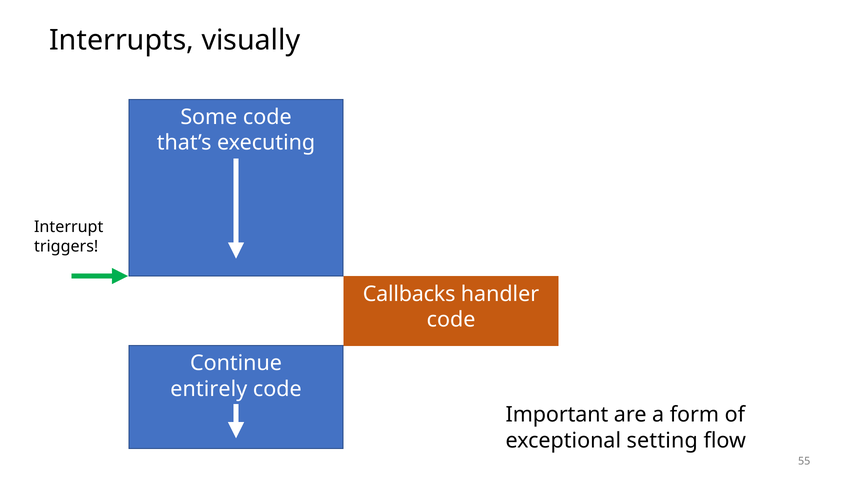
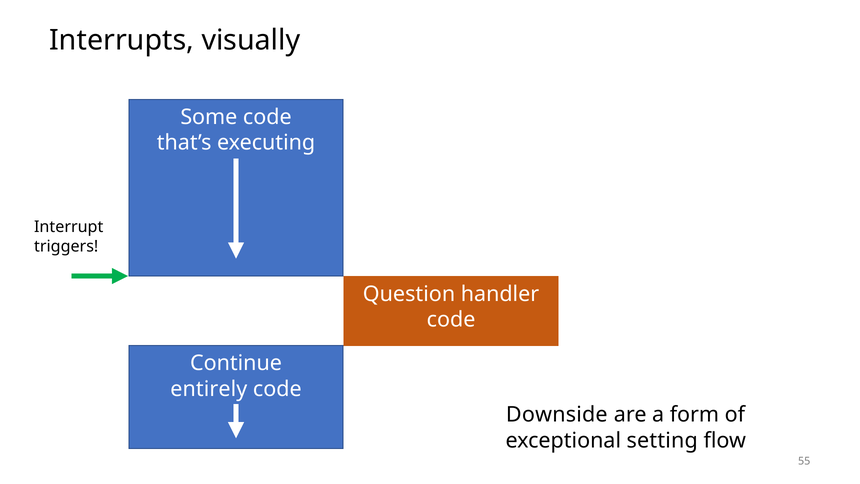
Callbacks: Callbacks -> Question
Important: Important -> Downside
